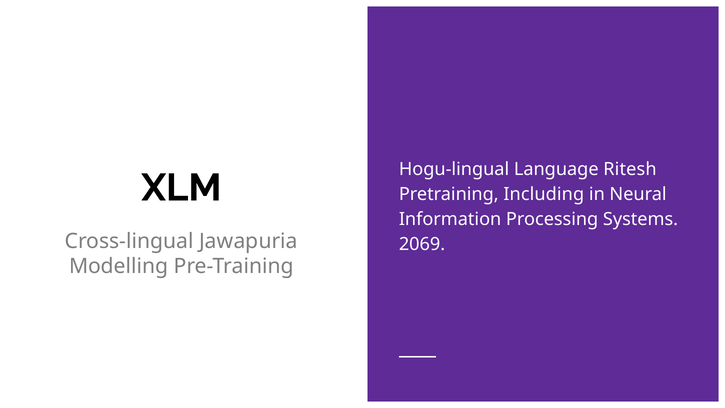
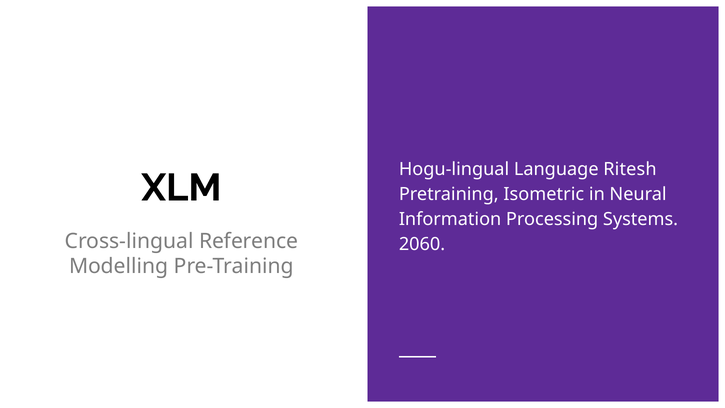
Including: Including -> Isometric
Jawapuria: Jawapuria -> Reference
2069: 2069 -> 2060
